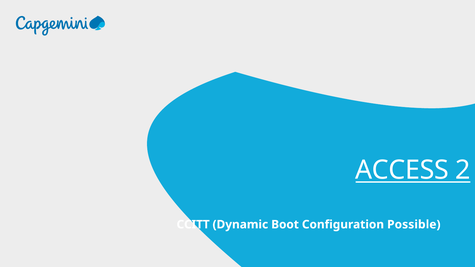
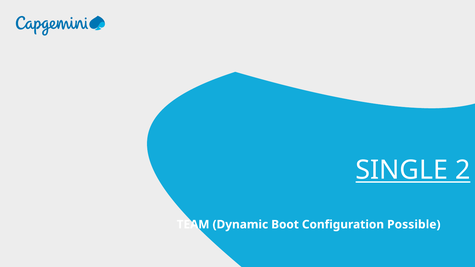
ACCESS: ACCESS -> SINGLE
CCITT: CCITT -> TEAM
